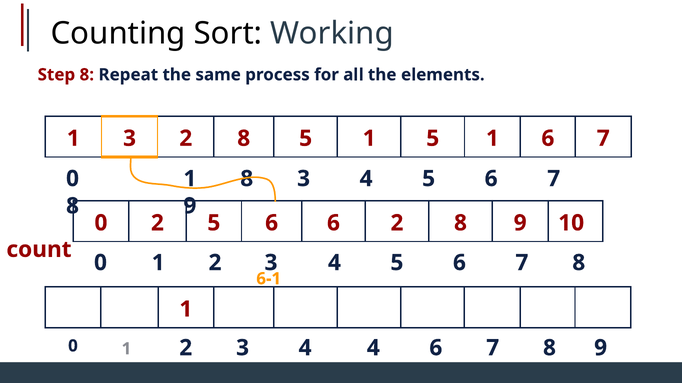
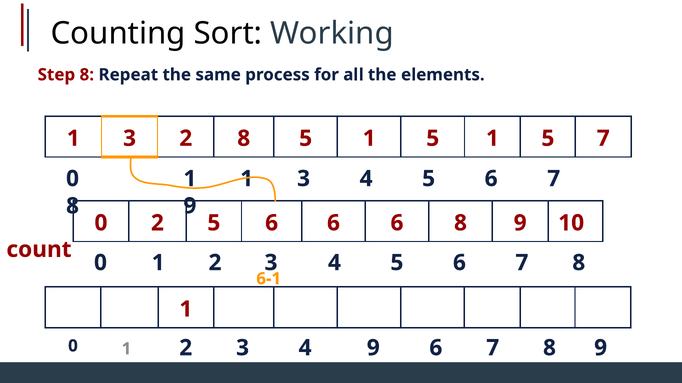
1 5 1 6: 6 -> 5
1 8: 8 -> 1
6 6 2: 2 -> 6
4 4: 4 -> 9
